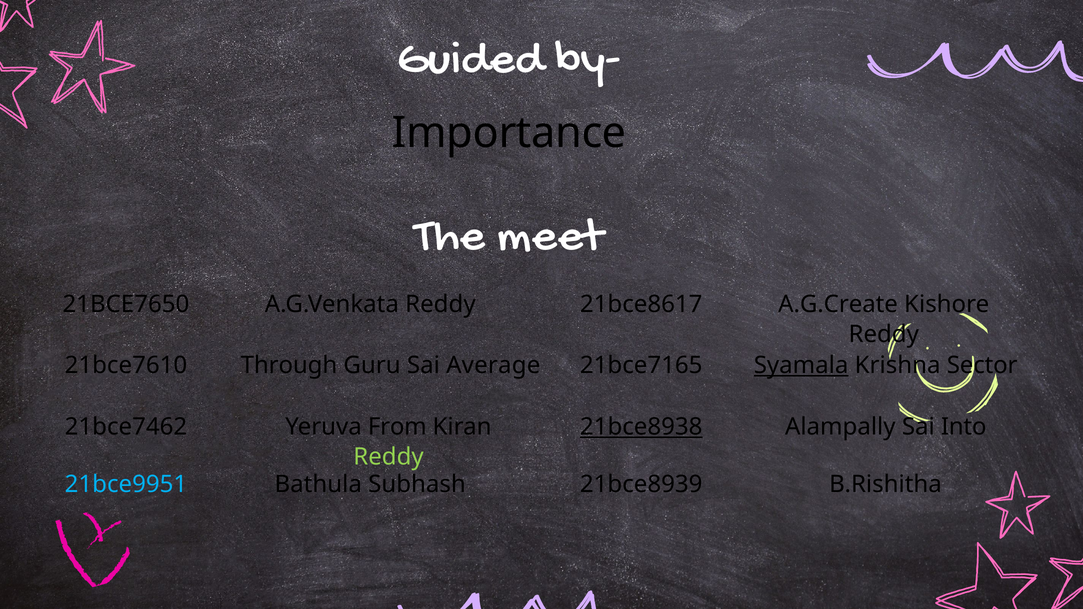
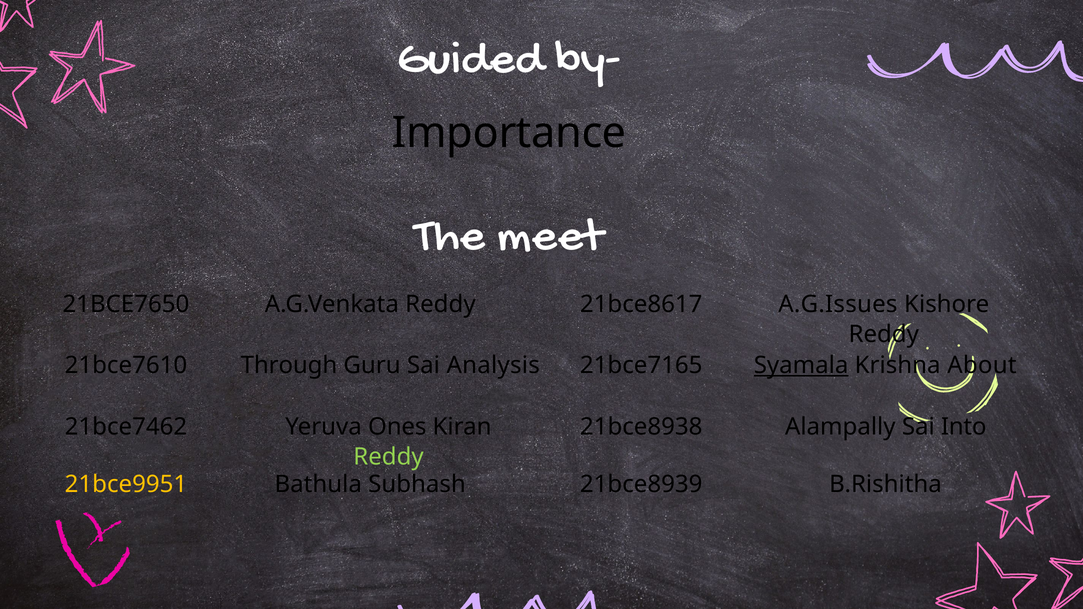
A.G.Create: A.G.Create -> A.G.Issues
Average: Average -> Analysis
Sector: Sector -> About
From: From -> Ones
21bce8938 underline: present -> none
21bce9951 colour: light blue -> yellow
